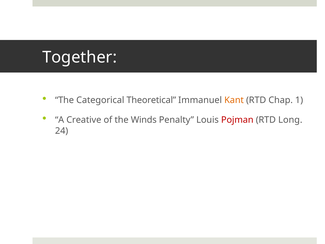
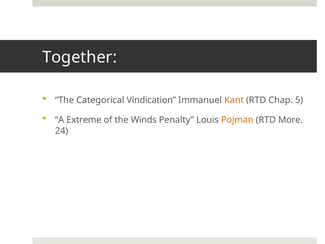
Theoretical: Theoretical -> Vindication
1: 1 -> 5
Creative: Creative -> Extreme
Pojman colour: red -> orange
Long: Long -> More
